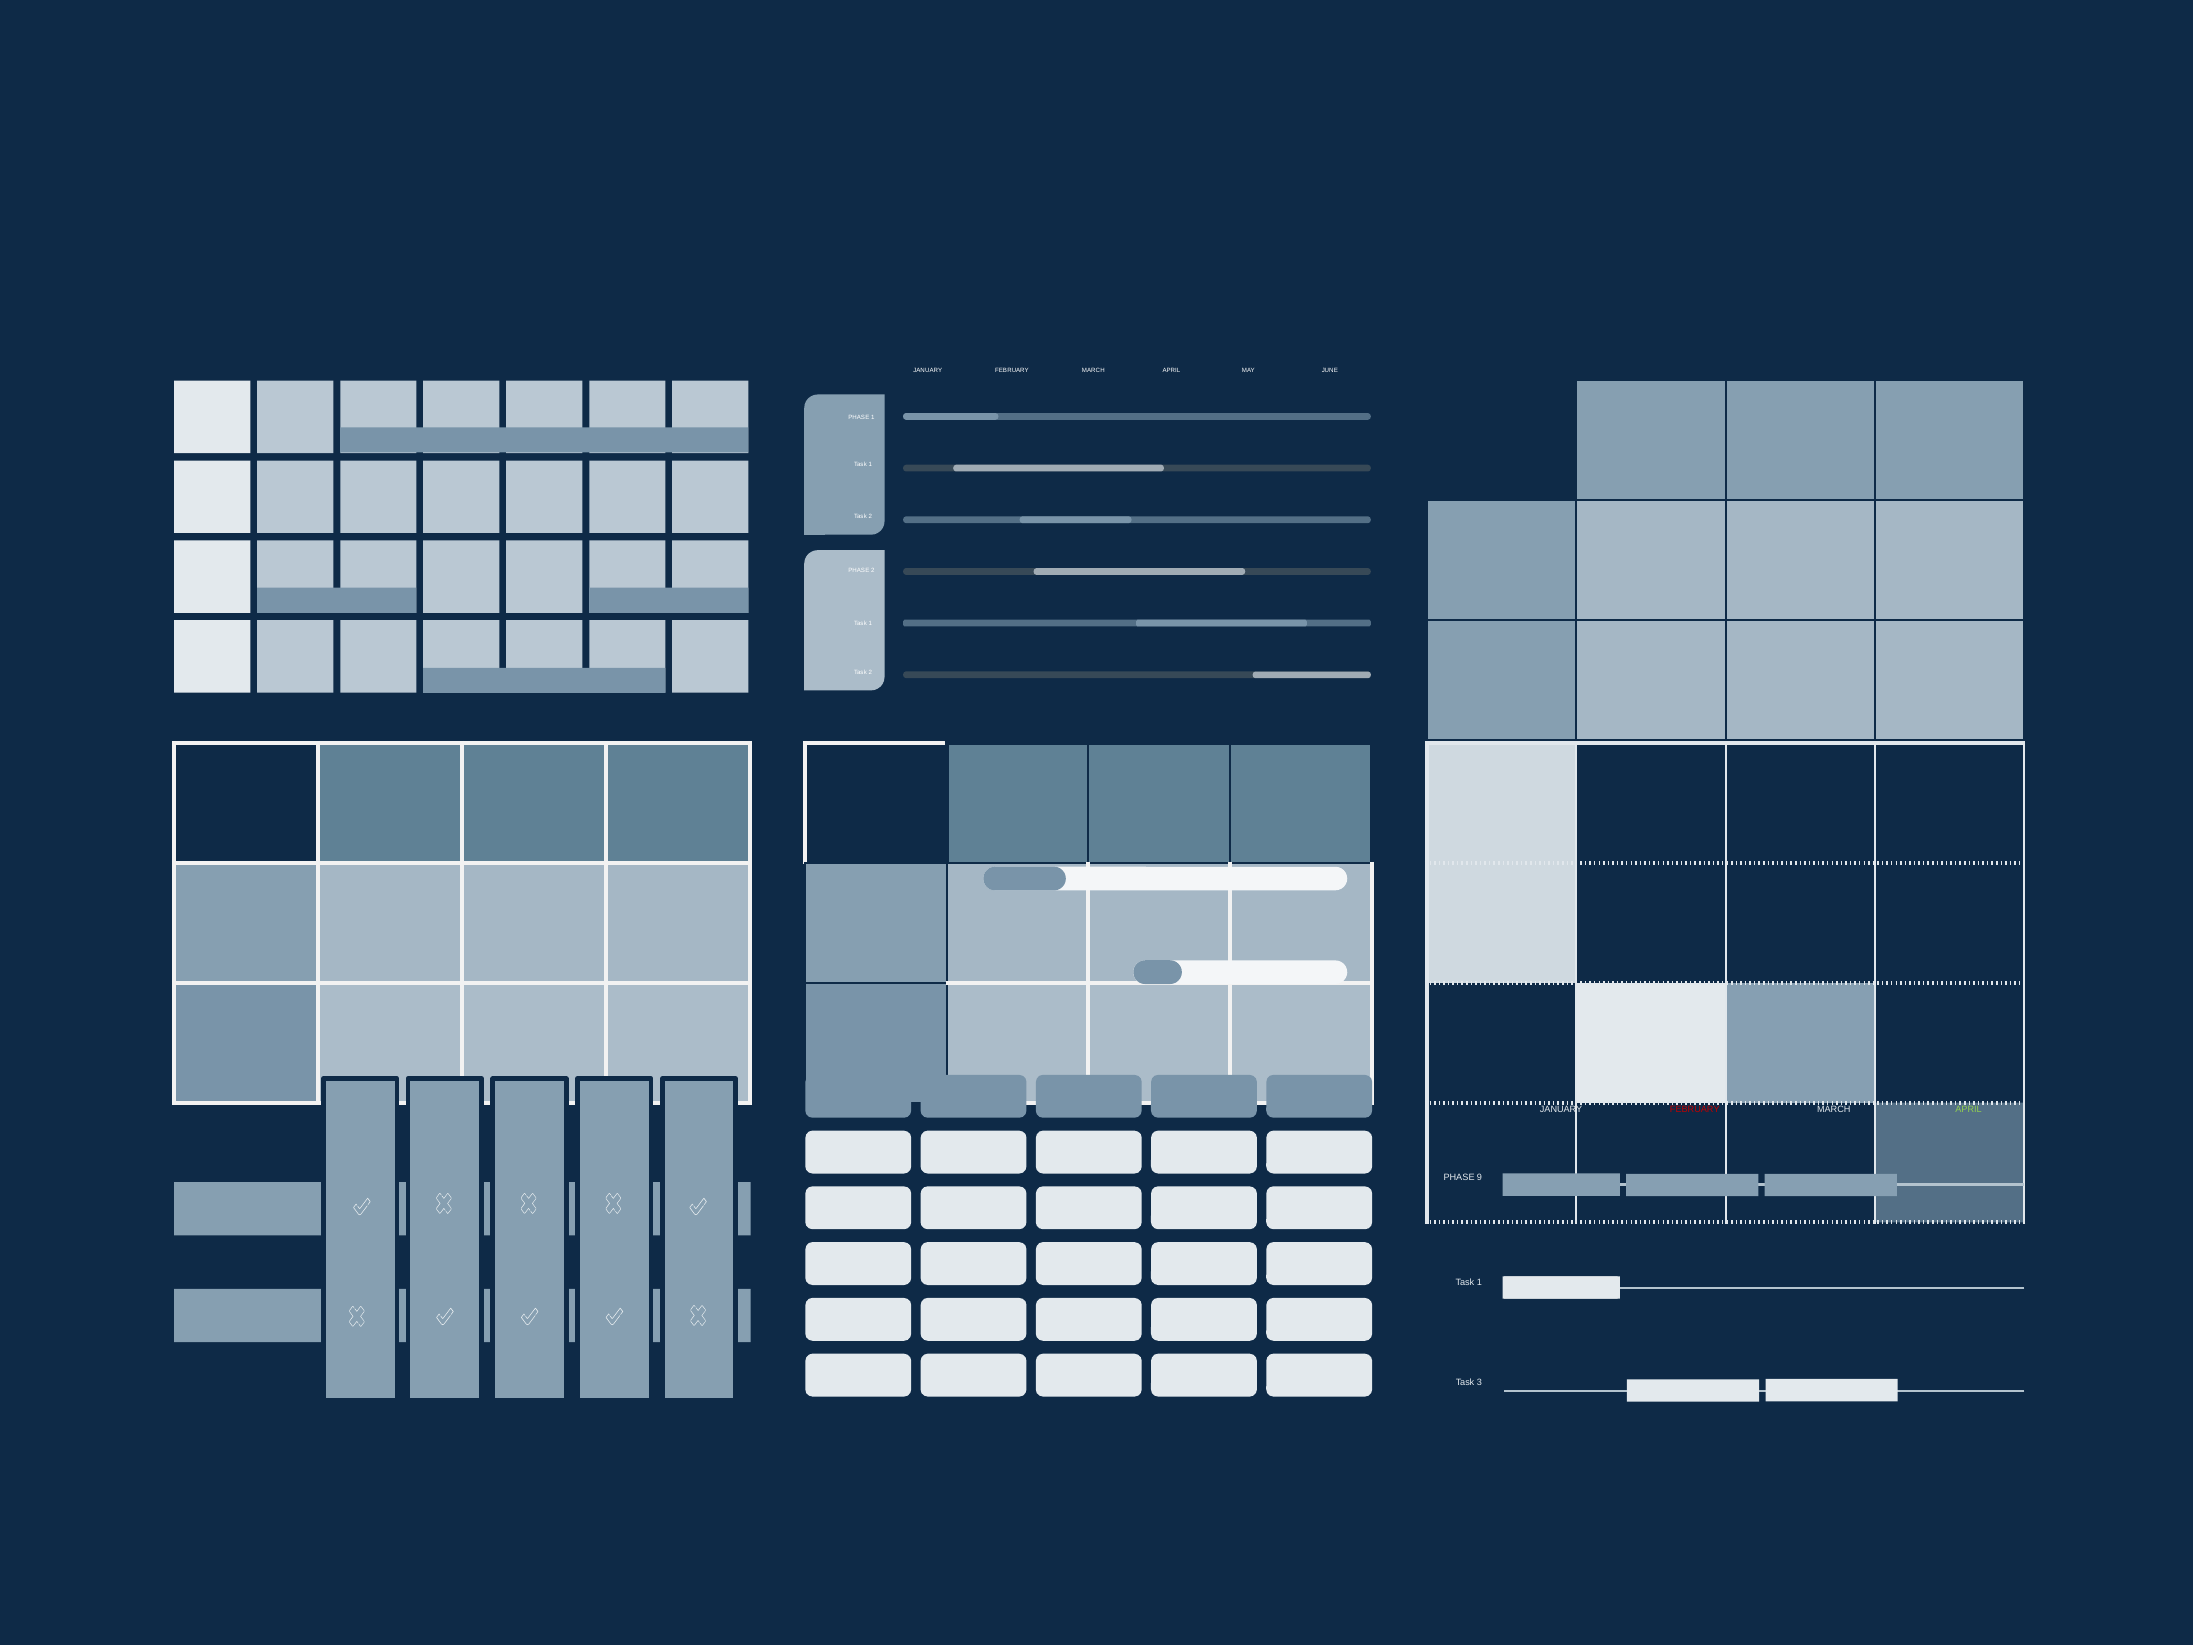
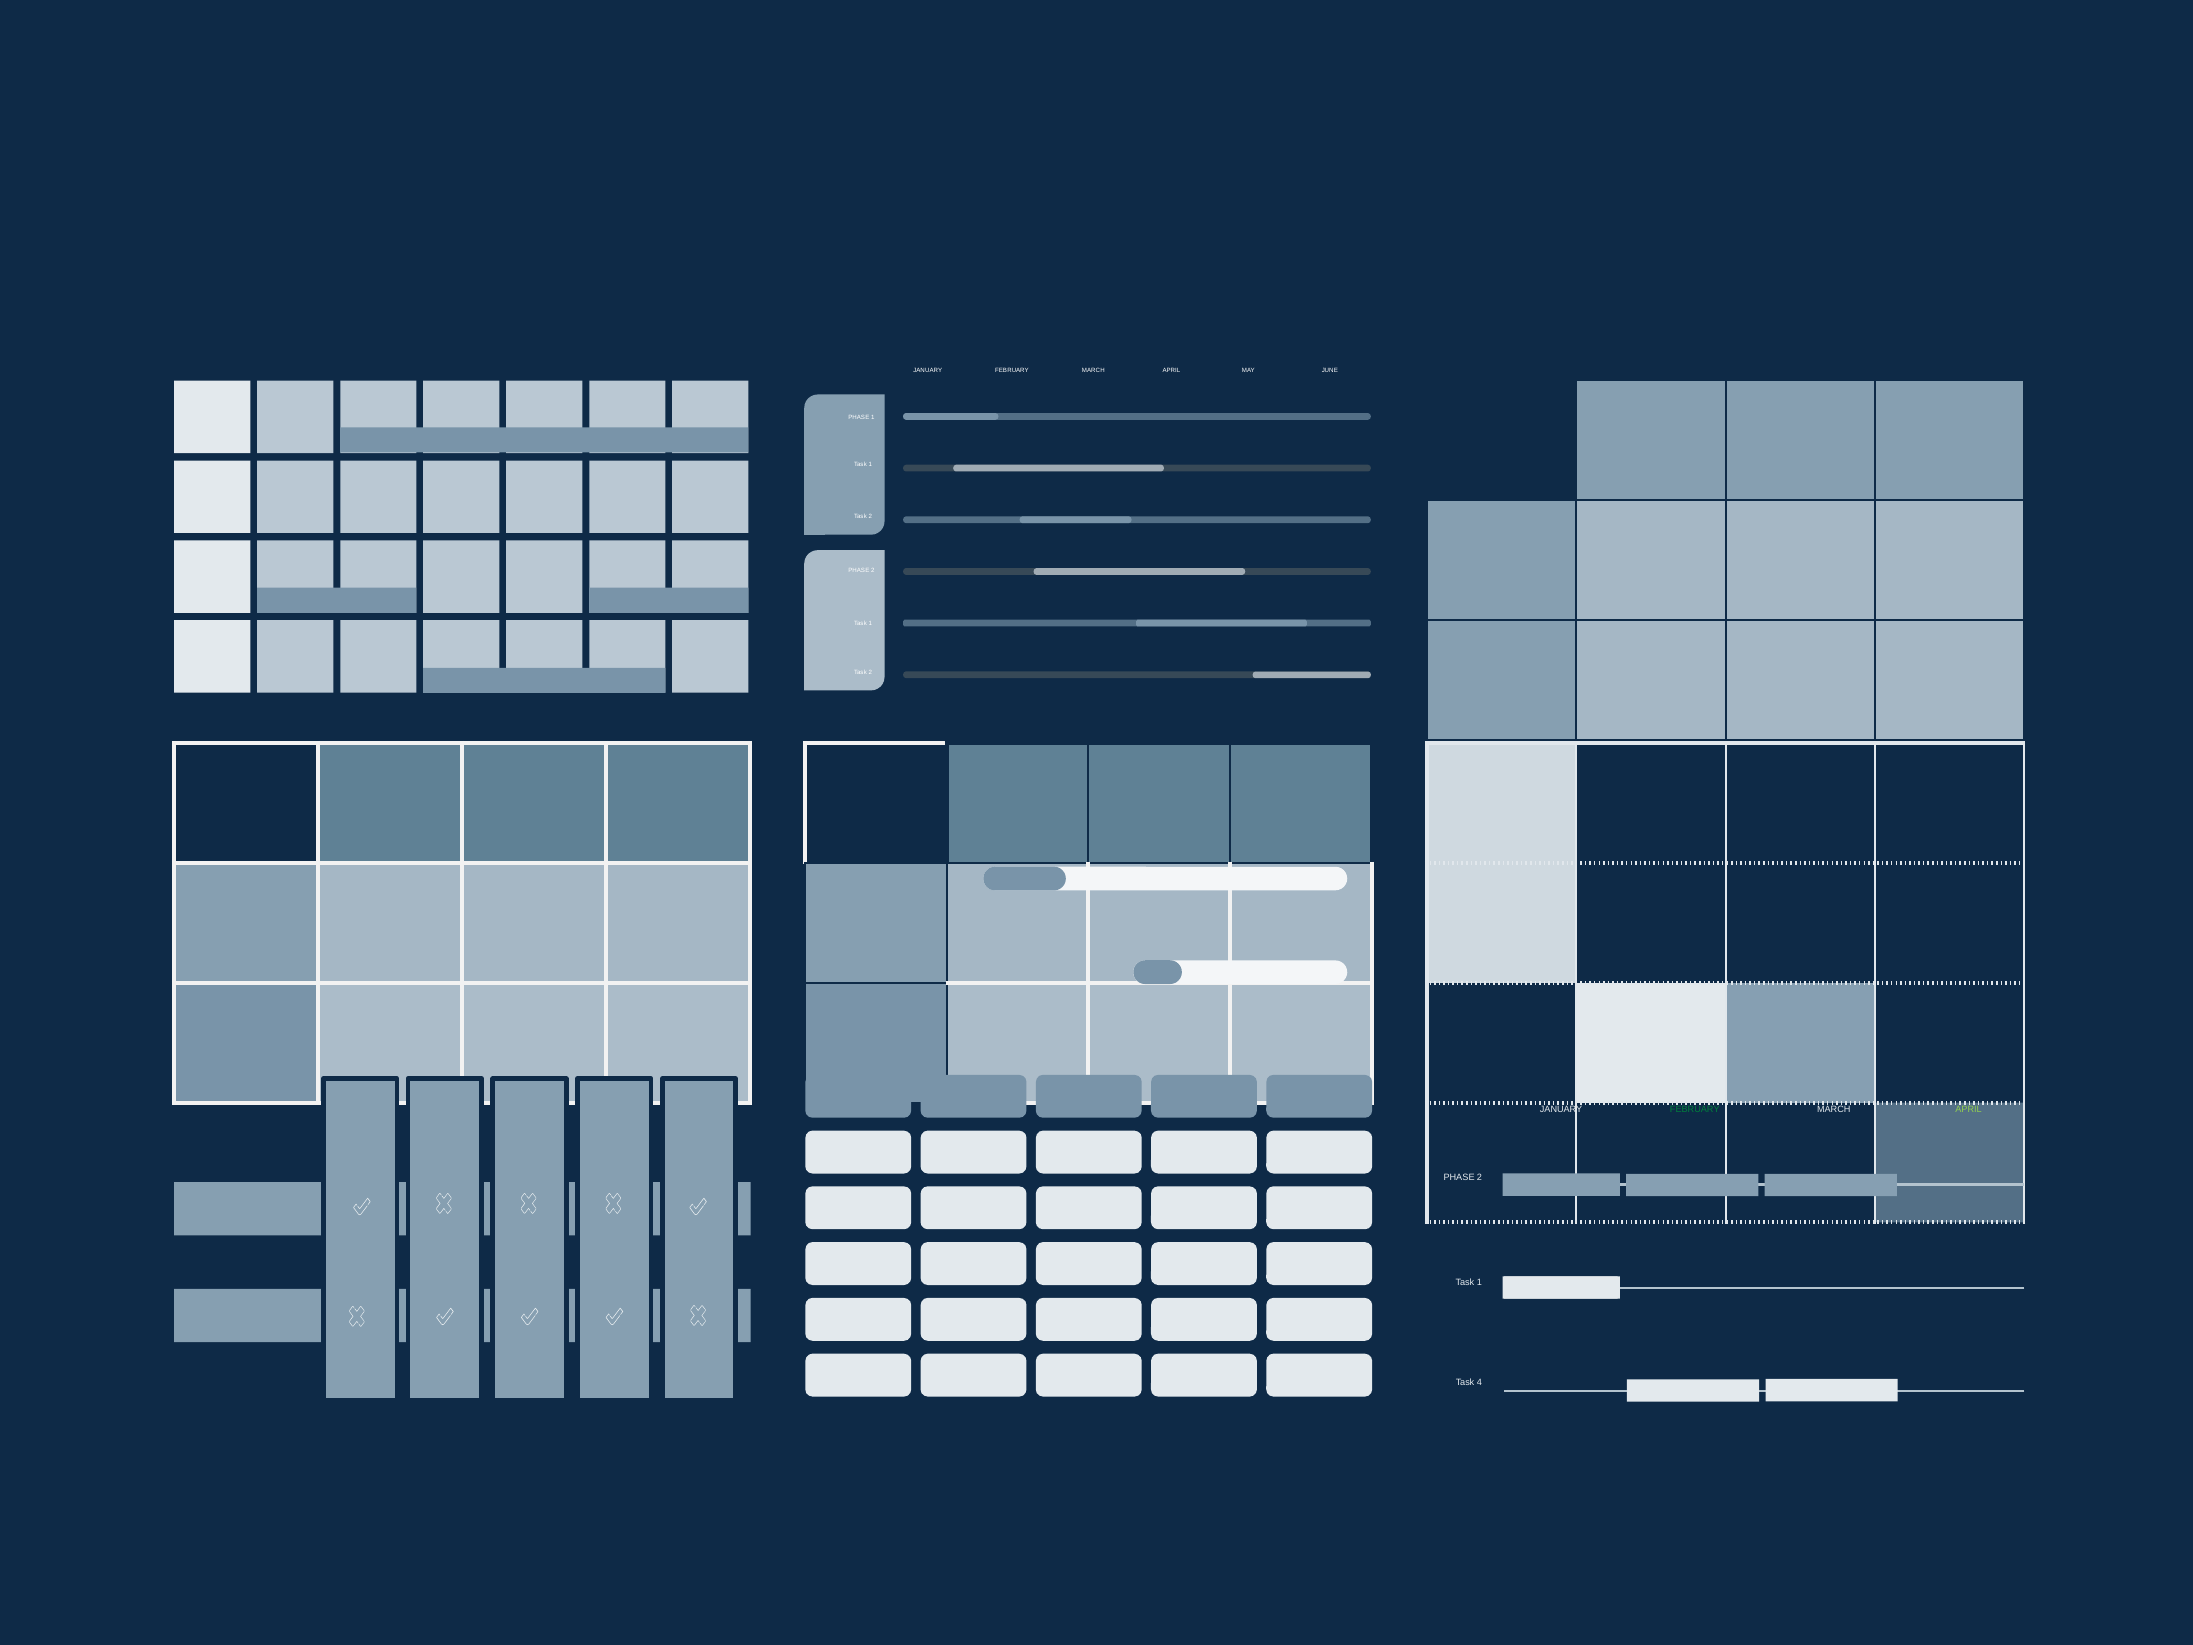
FEBRUARY at (1695, 1109) colour: red -> green
9 at (1479, 1177): 9 -> 2
3: 3 -> 4
